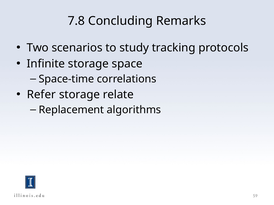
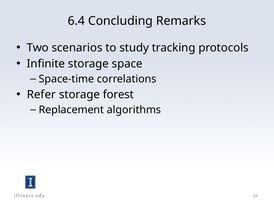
7.8: 7.8 -> 6.4
relate: relate -> forest
